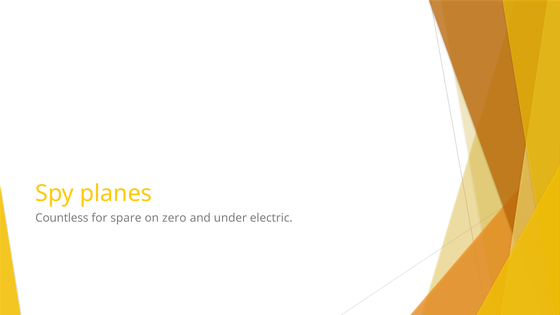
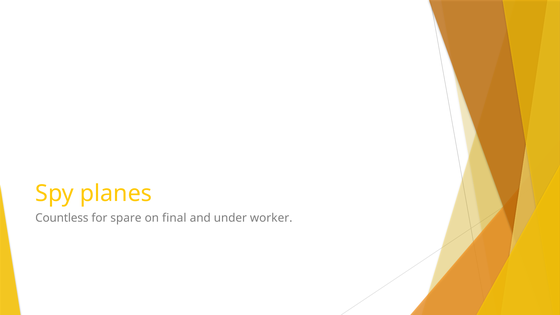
zero: zero -> final
electric: electric -> worker
